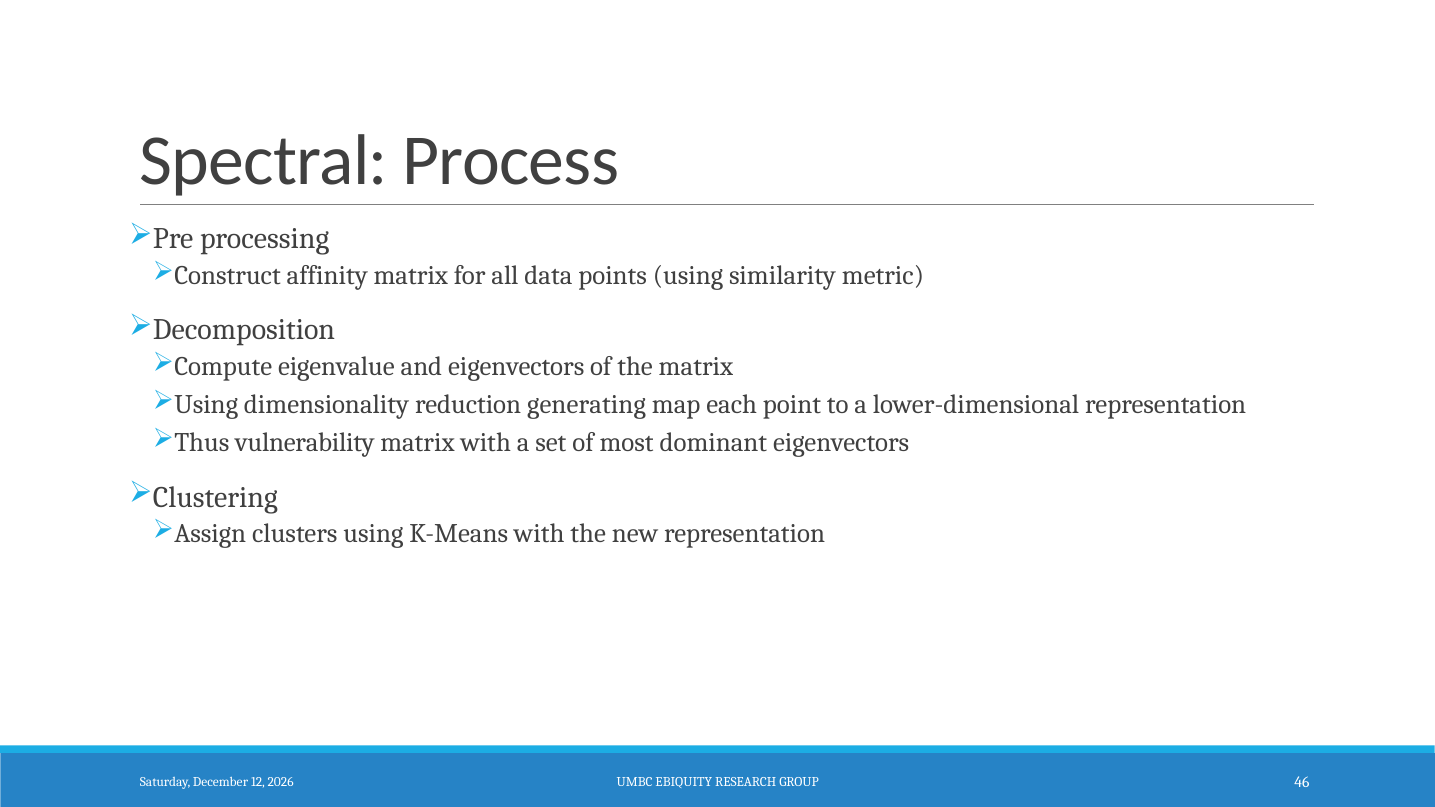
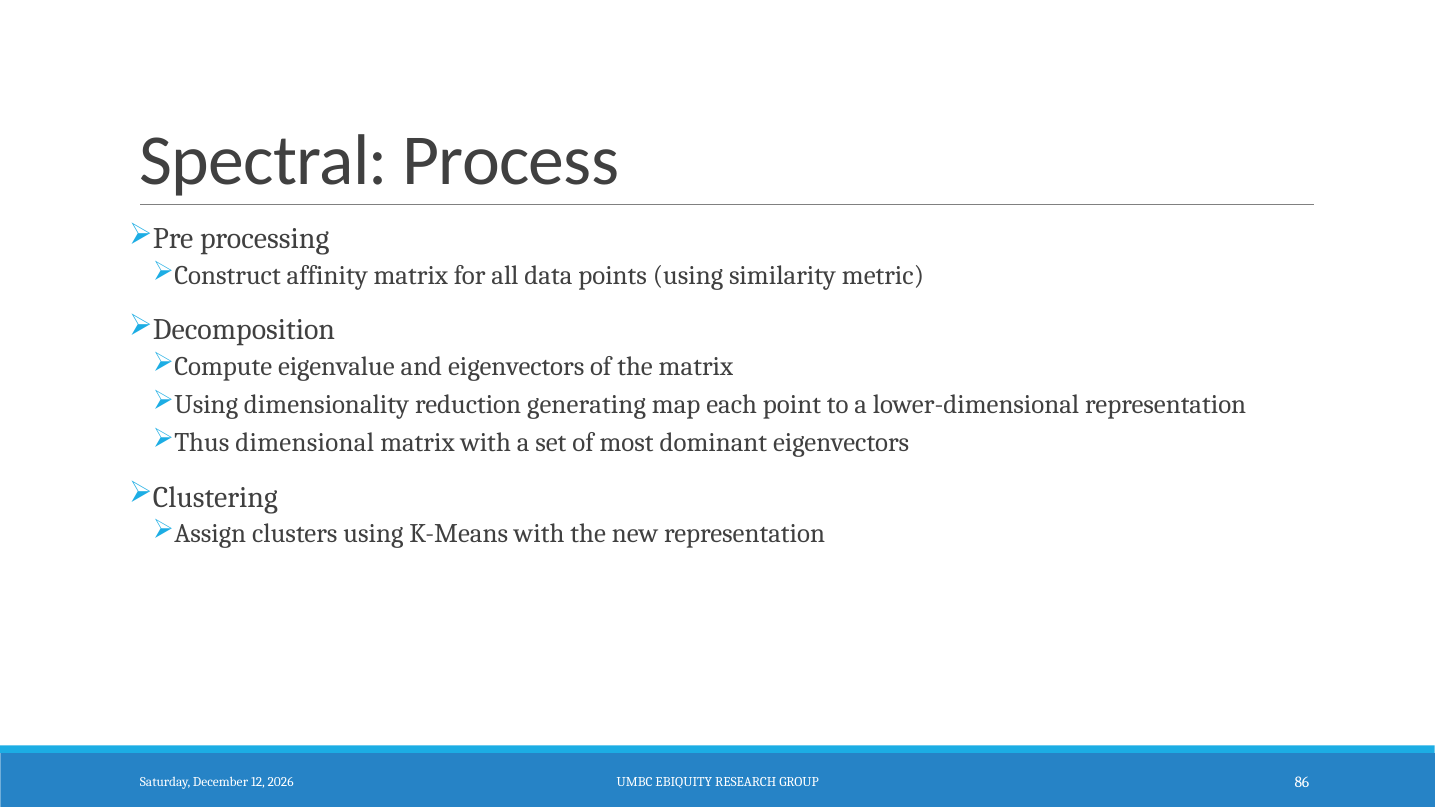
vulnerability: vulnerability -> dimensional
46: 46 -> 86
